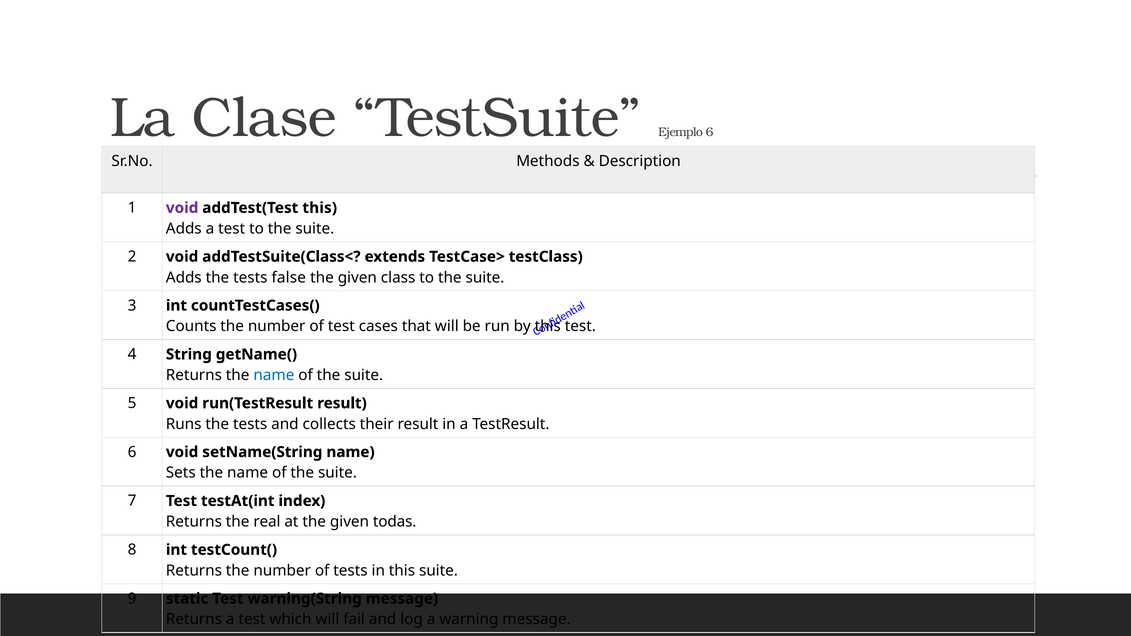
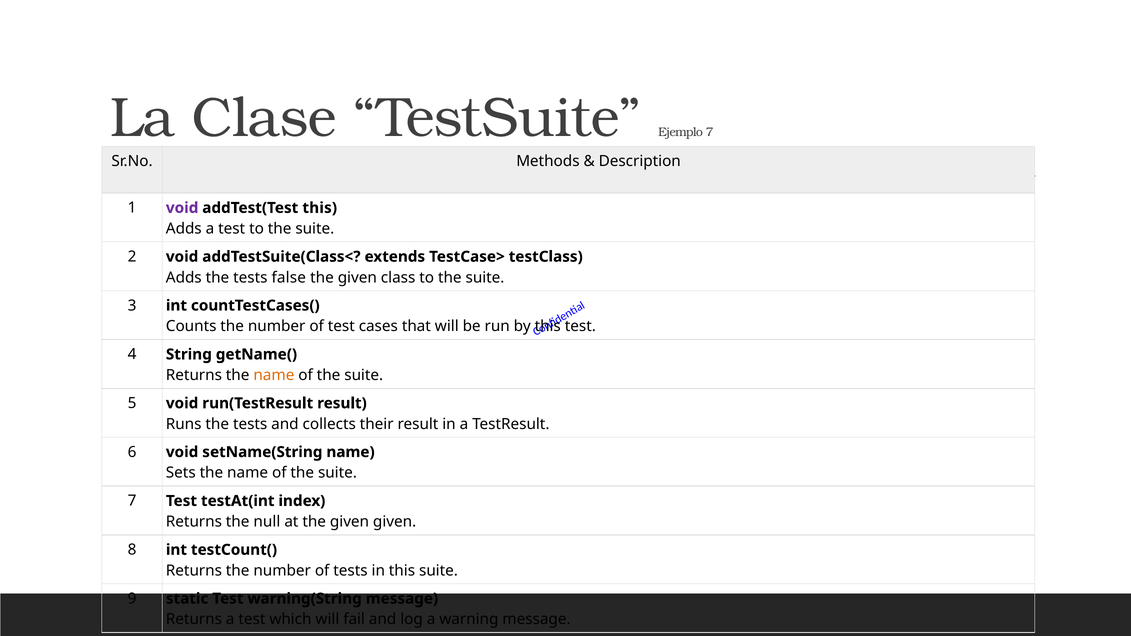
Ejemplo 6: 6 -> 7
name at (274, 375) colour: blue -> orange
real: real -> null
given todas: todas -> given
